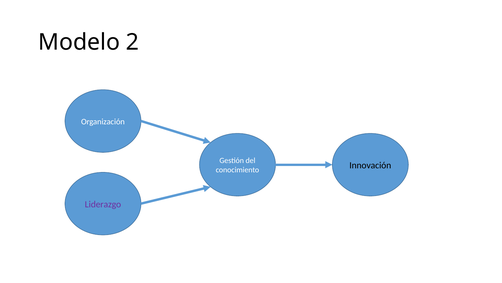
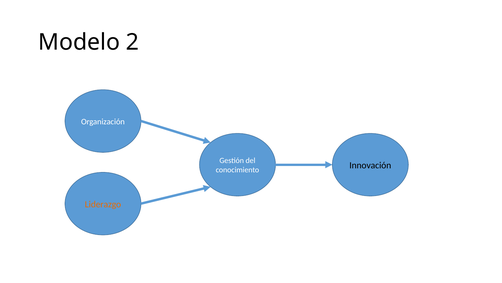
Liderazgo colour: purple -> orange
